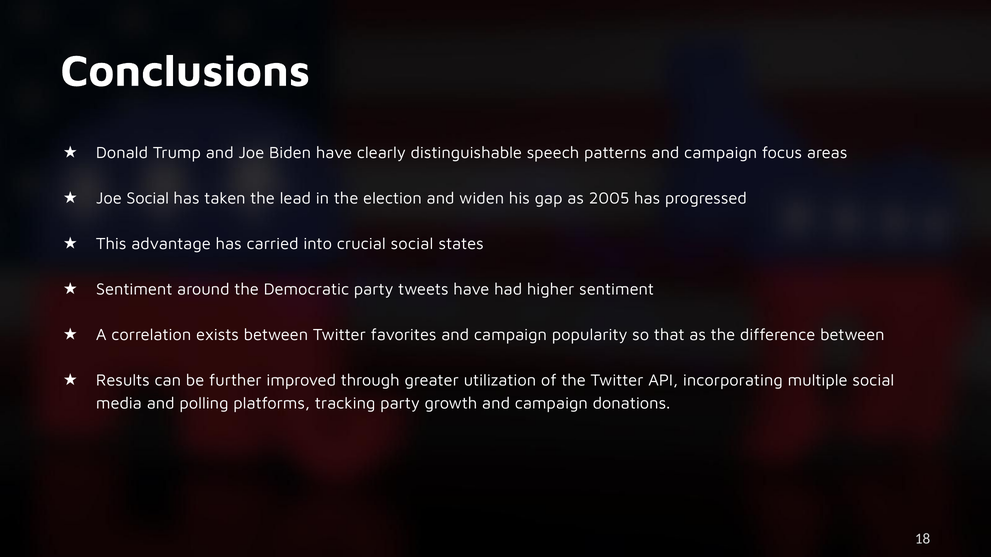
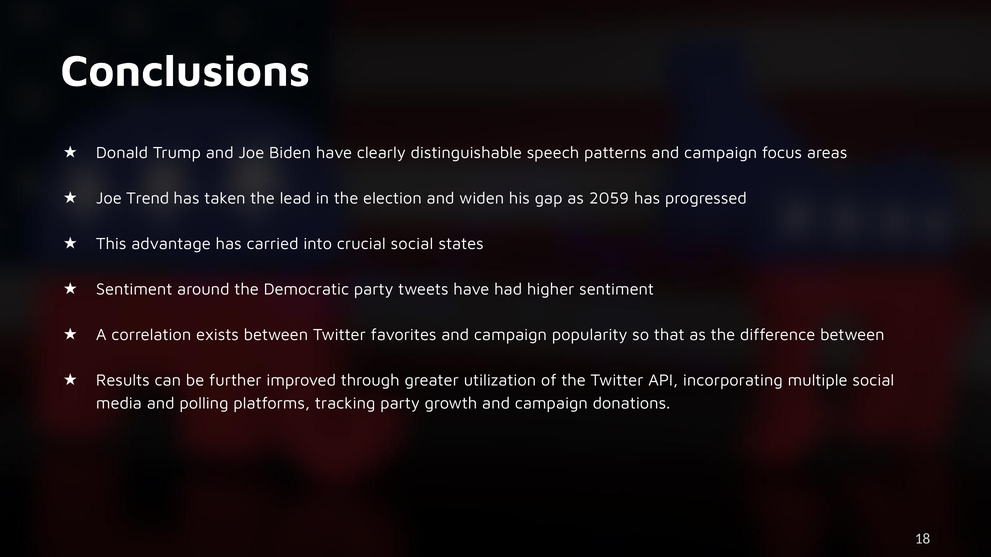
Joe Social: Social -> Trend
2005: 2005 -> 2059
